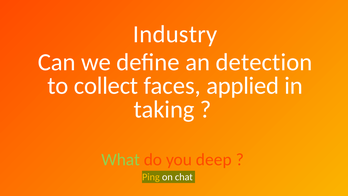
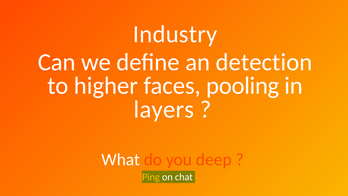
collect: collect -> higher
applied: applied -> pooling
taking: taking -> layers
What colour: light green -> white
